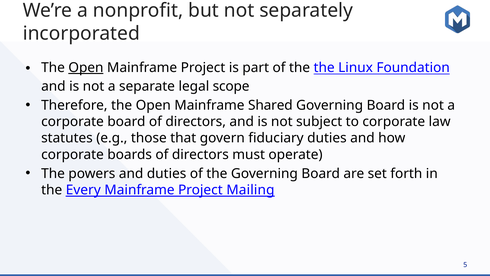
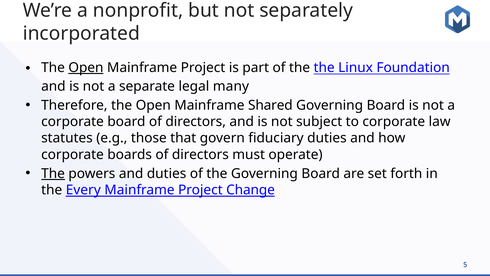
scope: scope -> many
The at (53, 173) underline: none -> present
Mailing: Mailing -> Change
